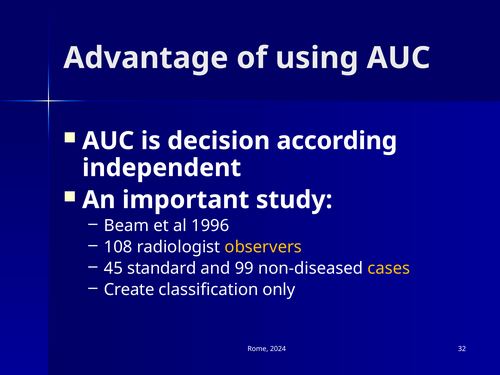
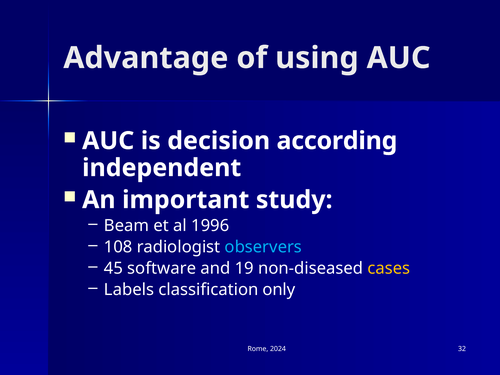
observers colour: yellow -> light blue
standard: standard -> software
99: 99 -> 19
Create: Create -> Labels
